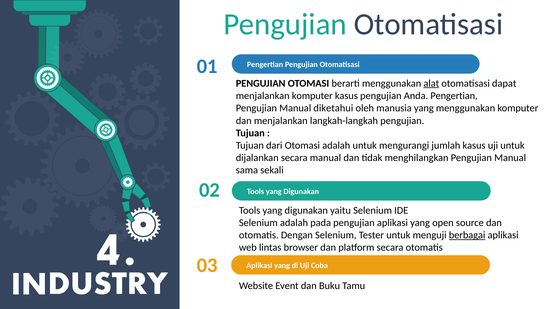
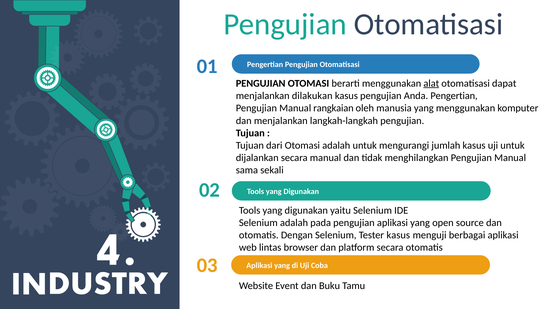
menjalankan komputer: komputer -> dilakukan
diketahui: diketahui -> rangkaian
Tester untuk: untuk -> kasus
berbagai underline: present -> none
